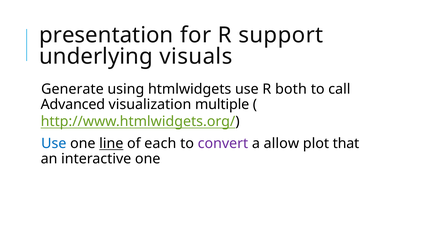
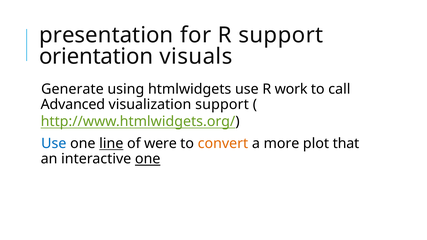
underlying: underlying -> orientation
both: both -> work
visualization multiple: multiple -> support
each: each -> were
convert colour: purple -> orange
allow: allow -> more
one at (148, 159) underline: none -> present
